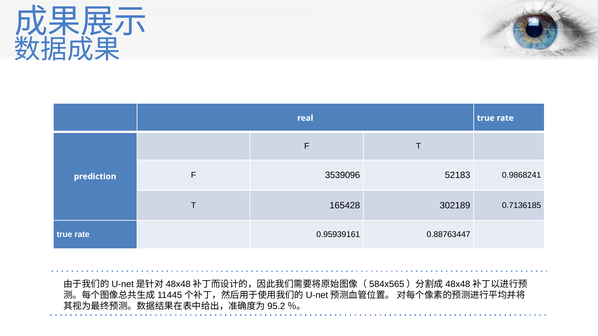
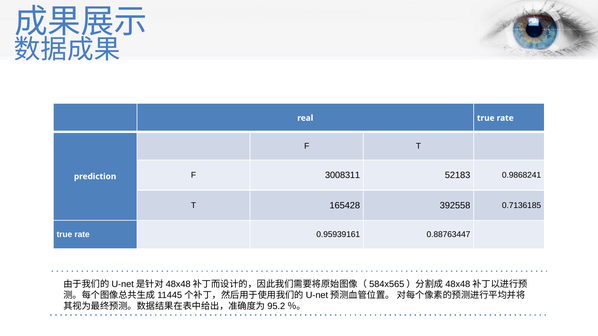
3539096: 3539096 -> 3008311
302189: 302189 -> 392558
